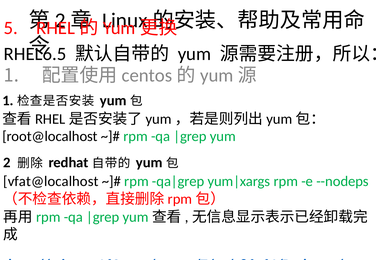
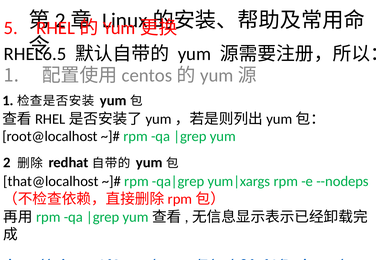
vfat@localhost: vfat@localhost -> that@localhost
